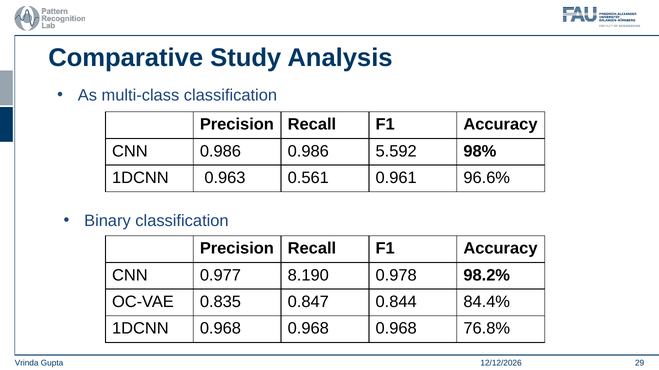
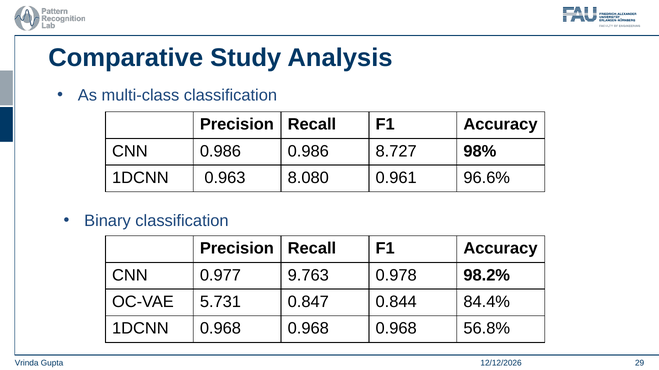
5.592: 5.592 -> 8.727
0.561: 0.561 -> 8.080
8.190: 8.190 -> 9.763
0.835: 0.835 -> 5.731
76.8%: 76.8% -> 56.8%
